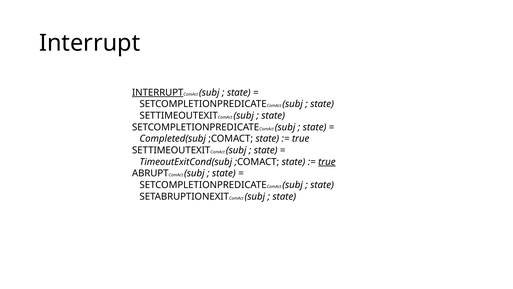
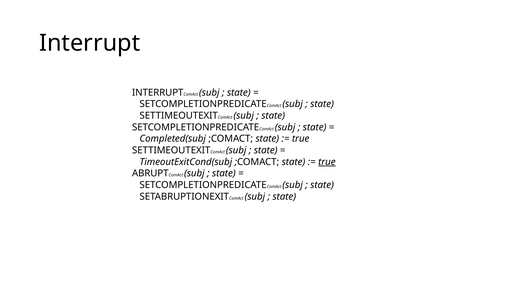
INTERRUPT at (158, 92) underline: present -> none
